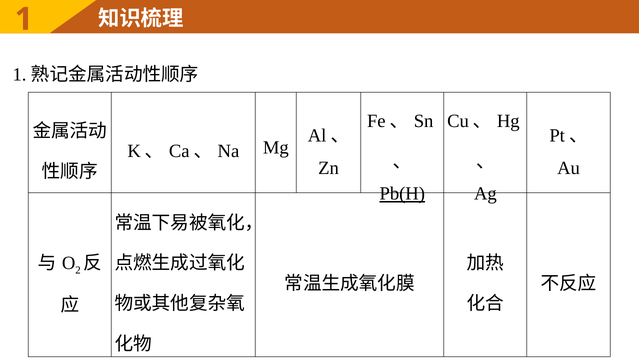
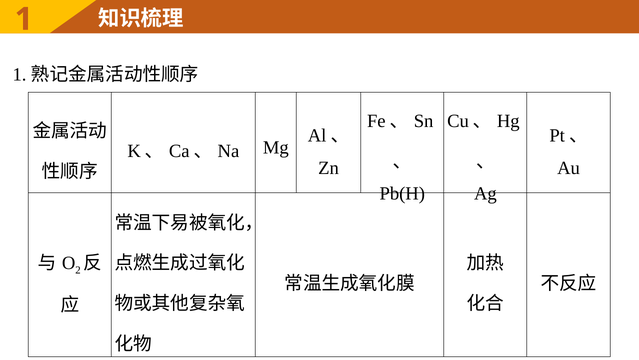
Pb(H underline: present -> none
